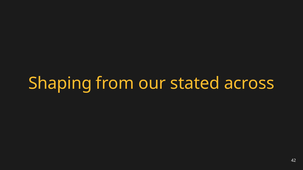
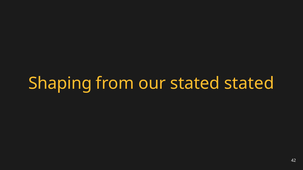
stated across: across -> stated
